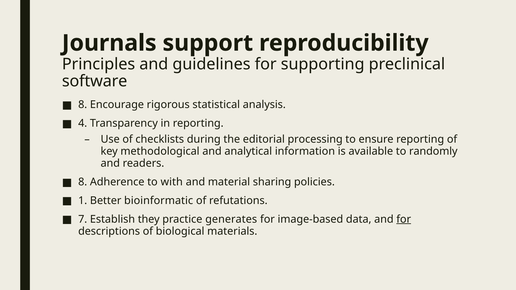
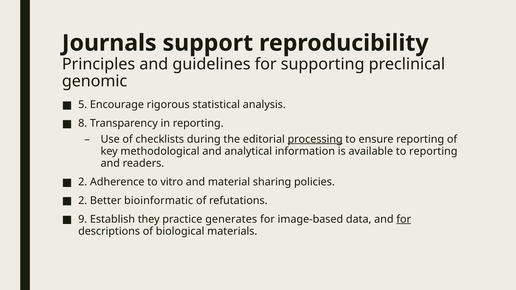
software: software -> genomic
8 at (83, 105): 8 -> 5
4: 4 -> 8
processing underline: none -> present
to randomly: randomly -> reporting
8 at (83, 182): 8 -> 2
with: with -> vitro
1 at (83, 201): 1 -> 2
7: 7 -> 9
